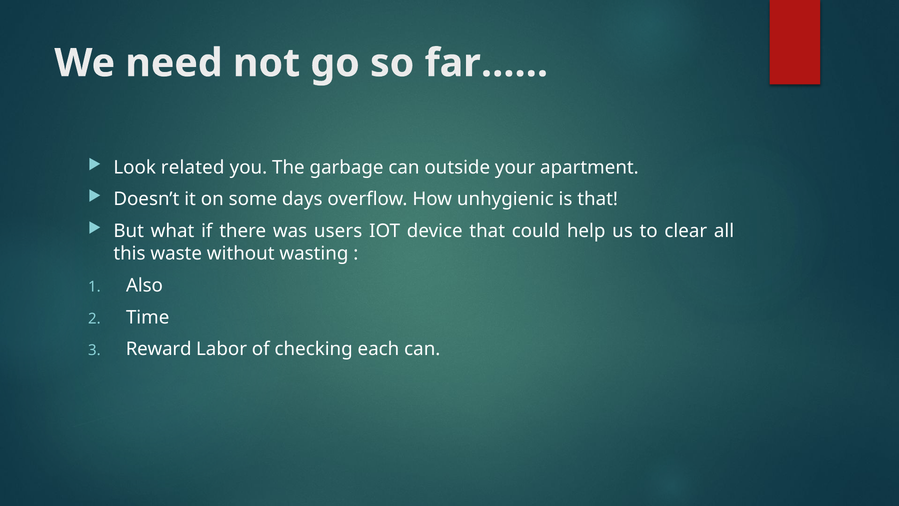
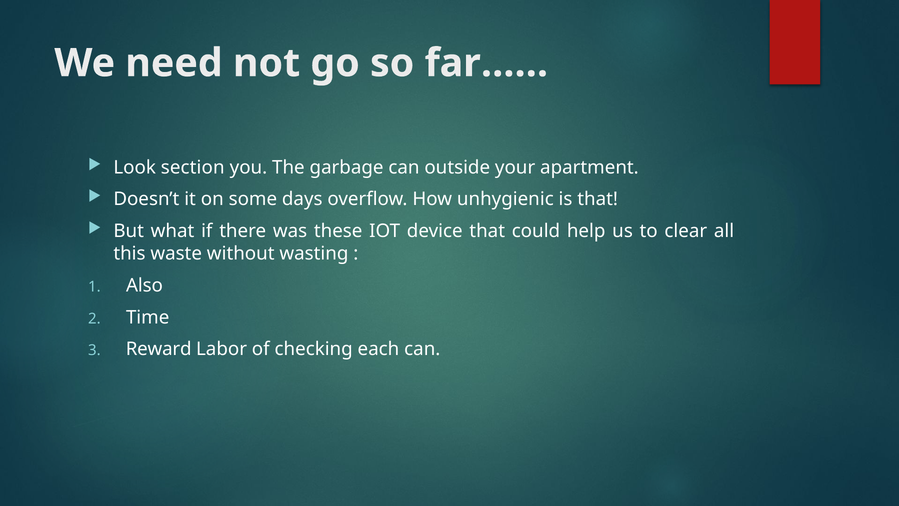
related: related -> section
users: users -> these
